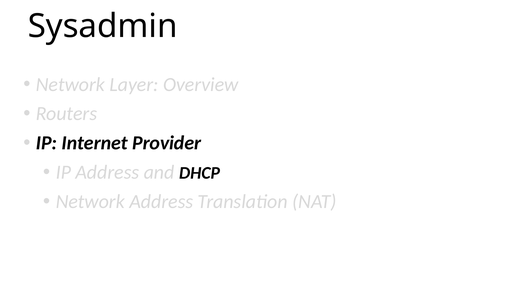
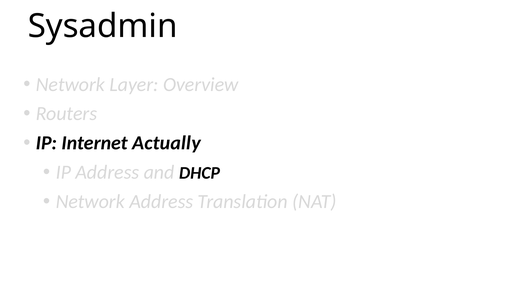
Provider: Provider -> Actually
